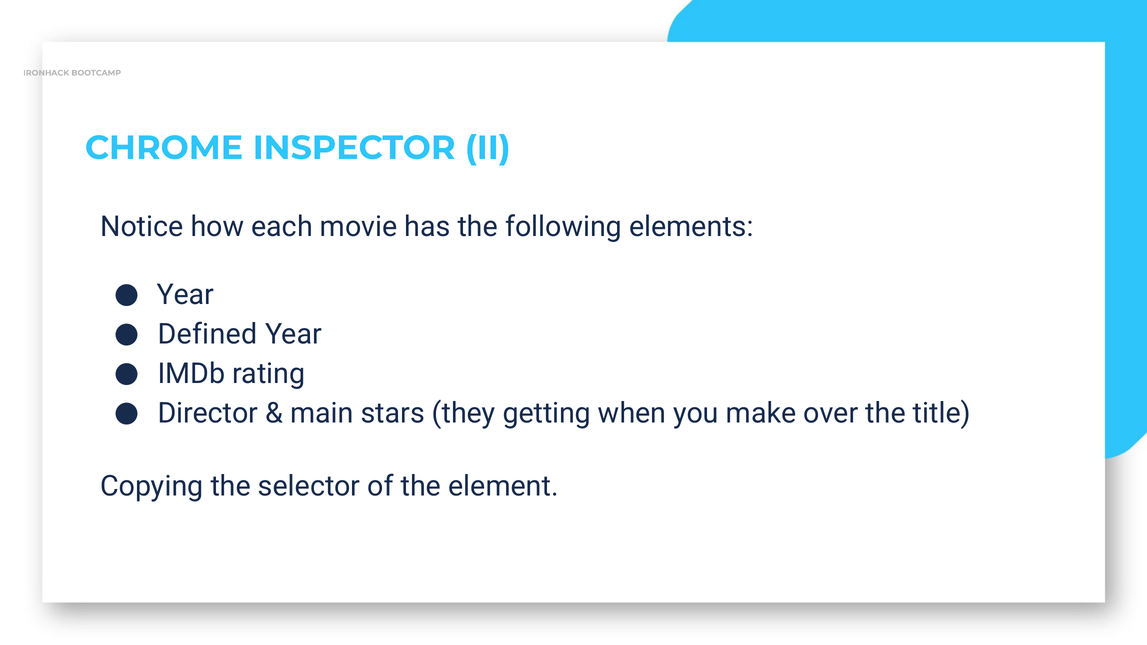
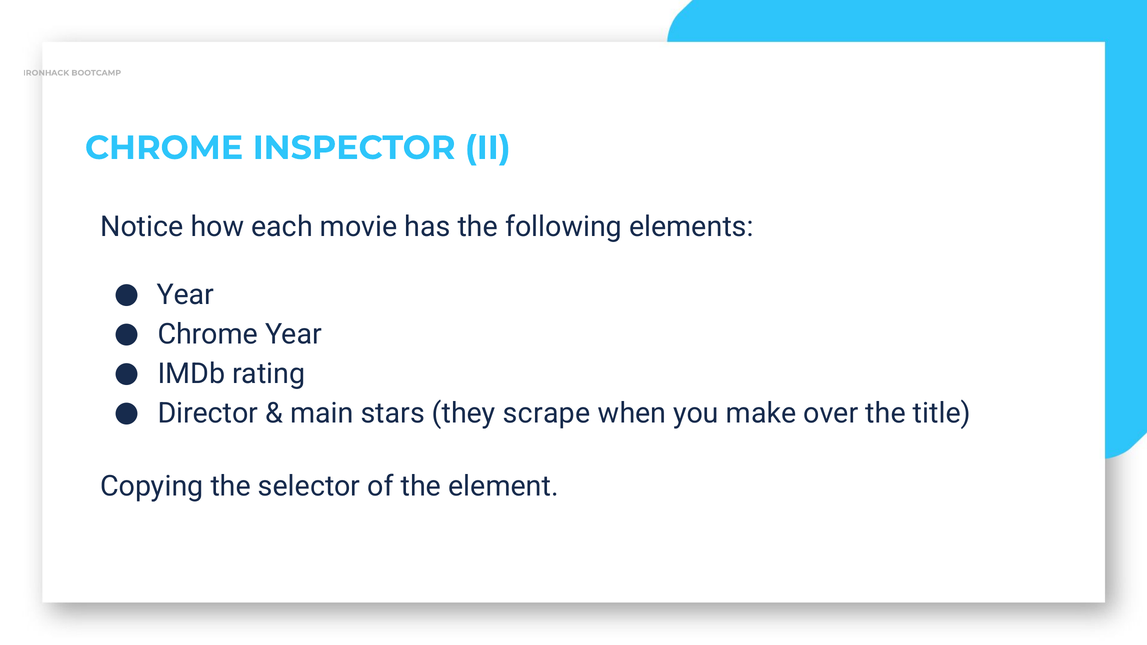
Defined at (208, 334): Defined -> Chrome
getting: getting -> scrape
